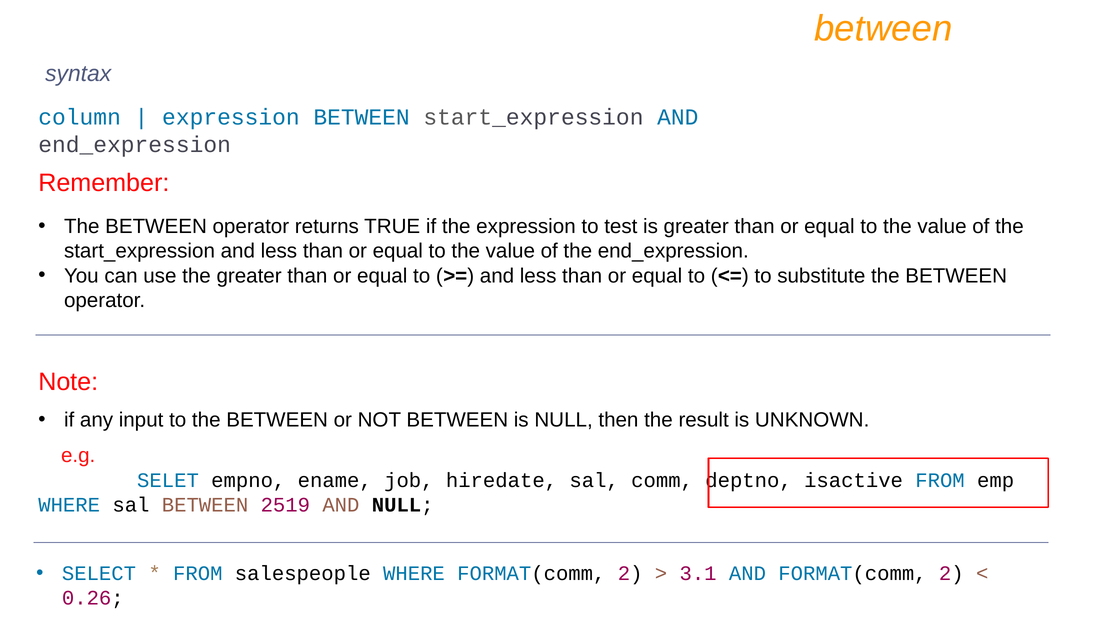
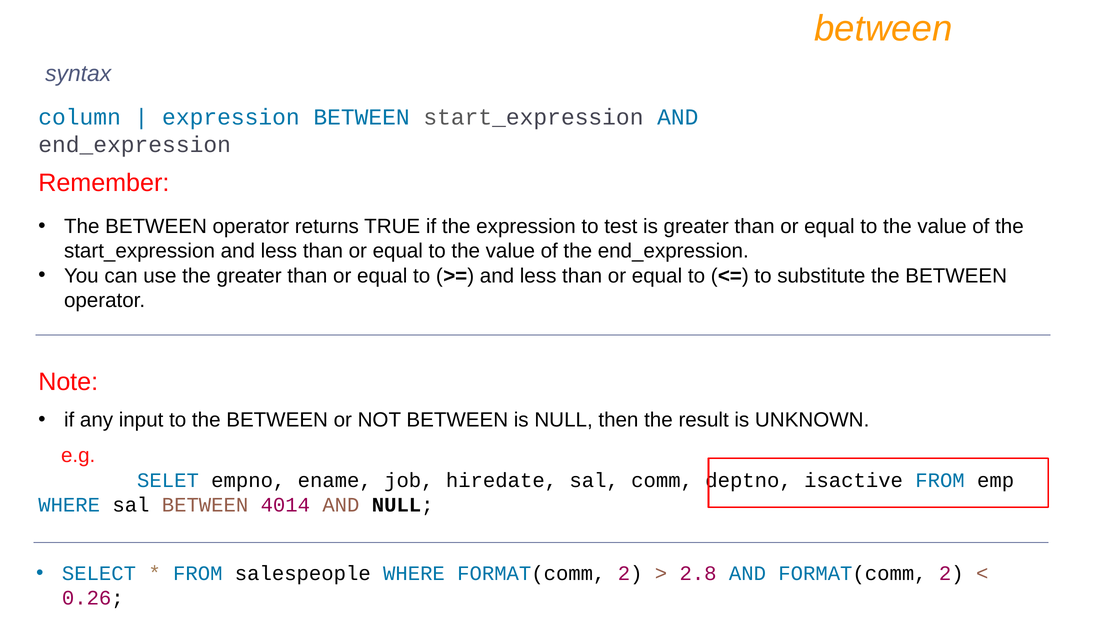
2519: 2519 -> 4014
3.1: 3.1 -> 2.8
